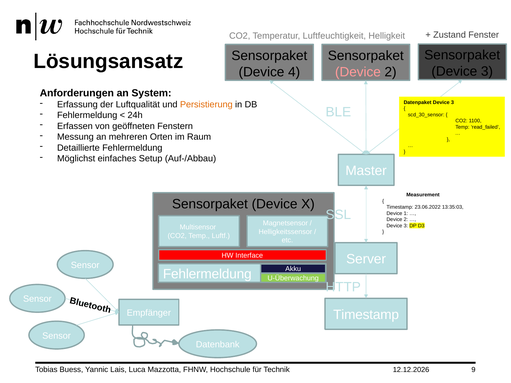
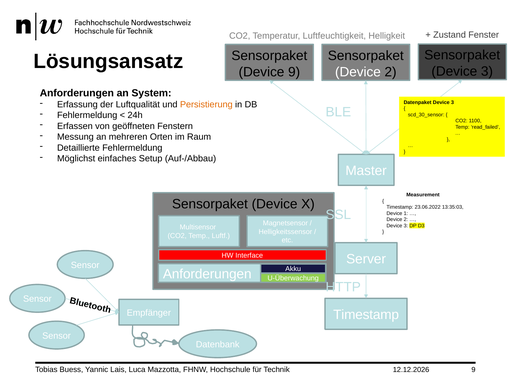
Device 4: 4 -> 9
Device at (358, 72) colour: pink -> white
Fehlermeldung at (207, 274): Fehlermeldung -> Anforderungen
